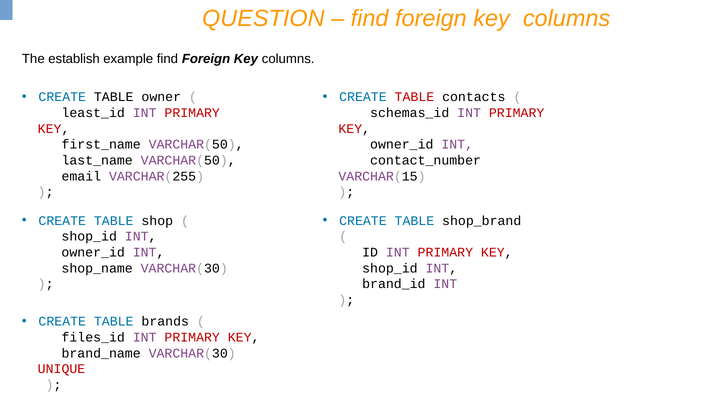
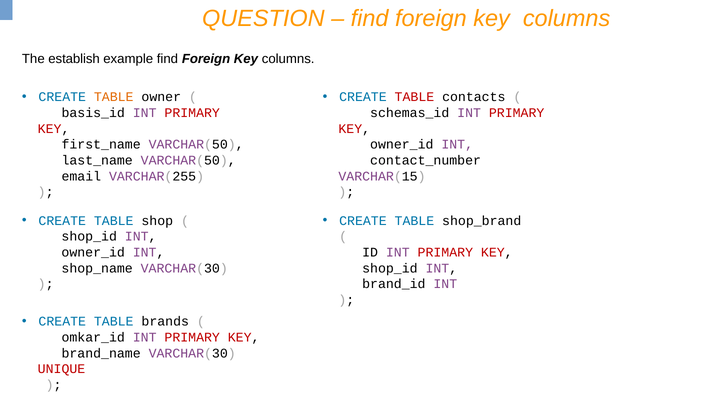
TABLE at (114, 97) colour: black -> orange
least_id: least_id -> basis_id
files_id: files_id -> omkar_id
